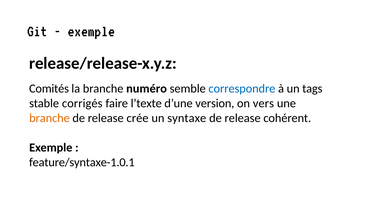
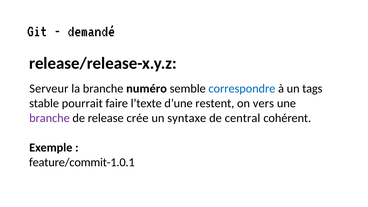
exemple at (91, 31): exemple -> demandé
Comités: Comités -> Serveur
corrigés: corrigés -> pourrait
version: version -> restent
branche at (49, 118) colour: orange -> purple
release at (243, 118): release -> central
feature/syntaxe-1.0.1: feature/syntaxe-1.0.1 -> feature/commit-1.0.1
